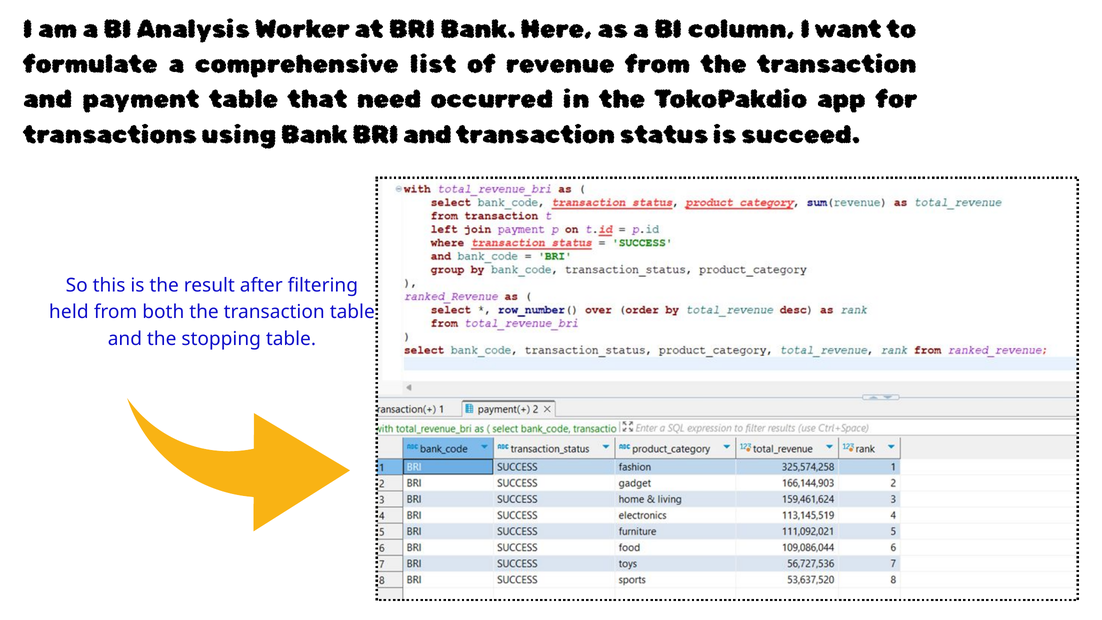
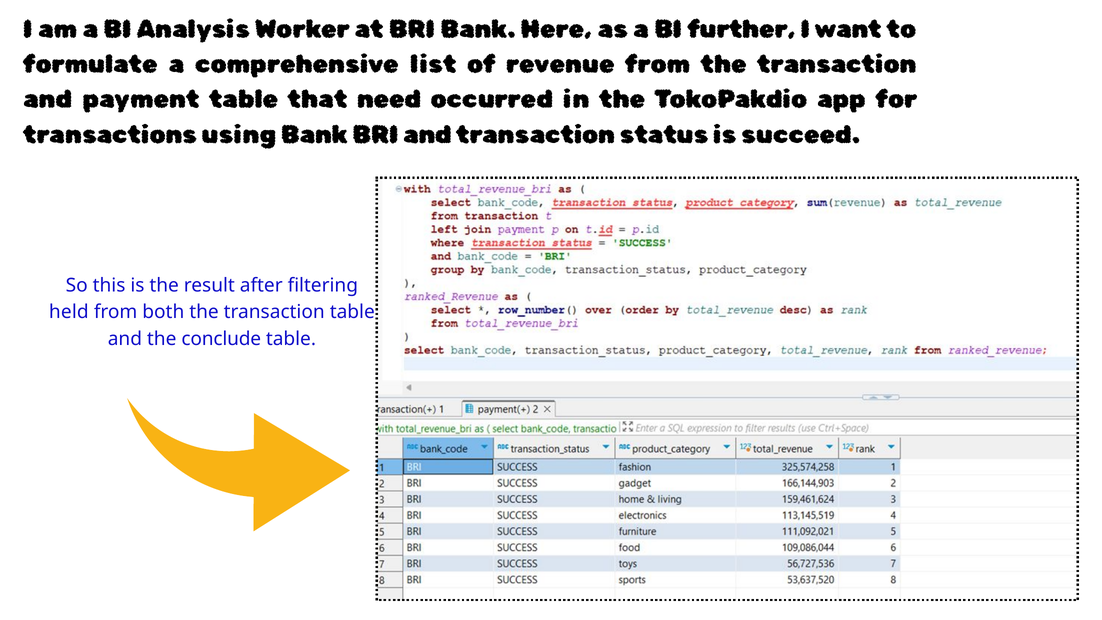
column: column -> further
stopping: stopping -> conclude
